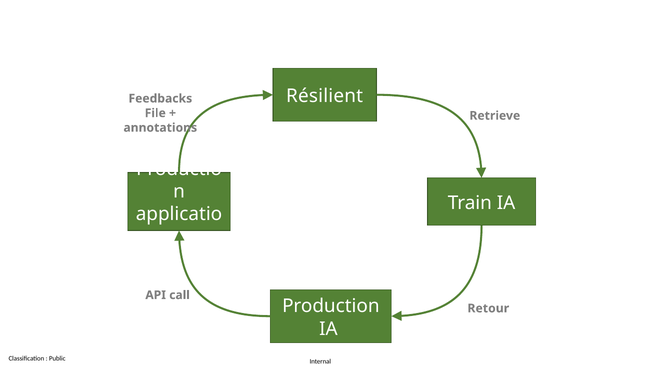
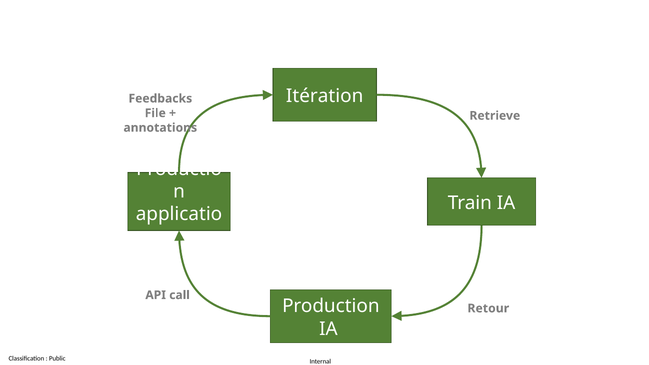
Résilient: Résilient -> Itération
